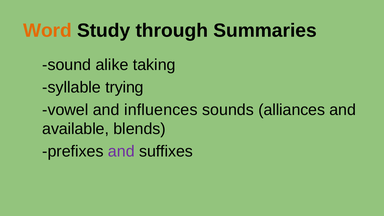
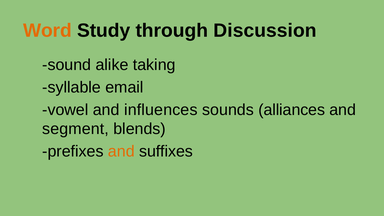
Summaries: Summaries -> Discussion
trying: trying -> email
available: available -> segment
and at (121, 151) colour: purple -> orange
